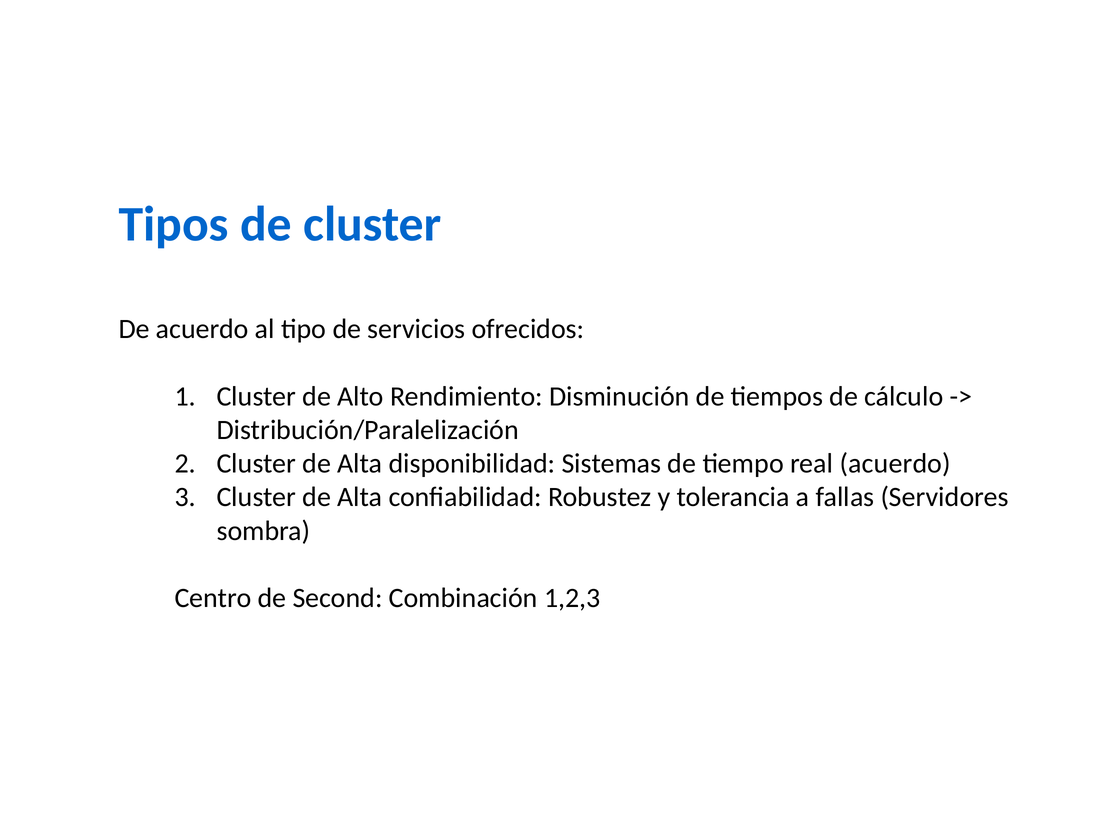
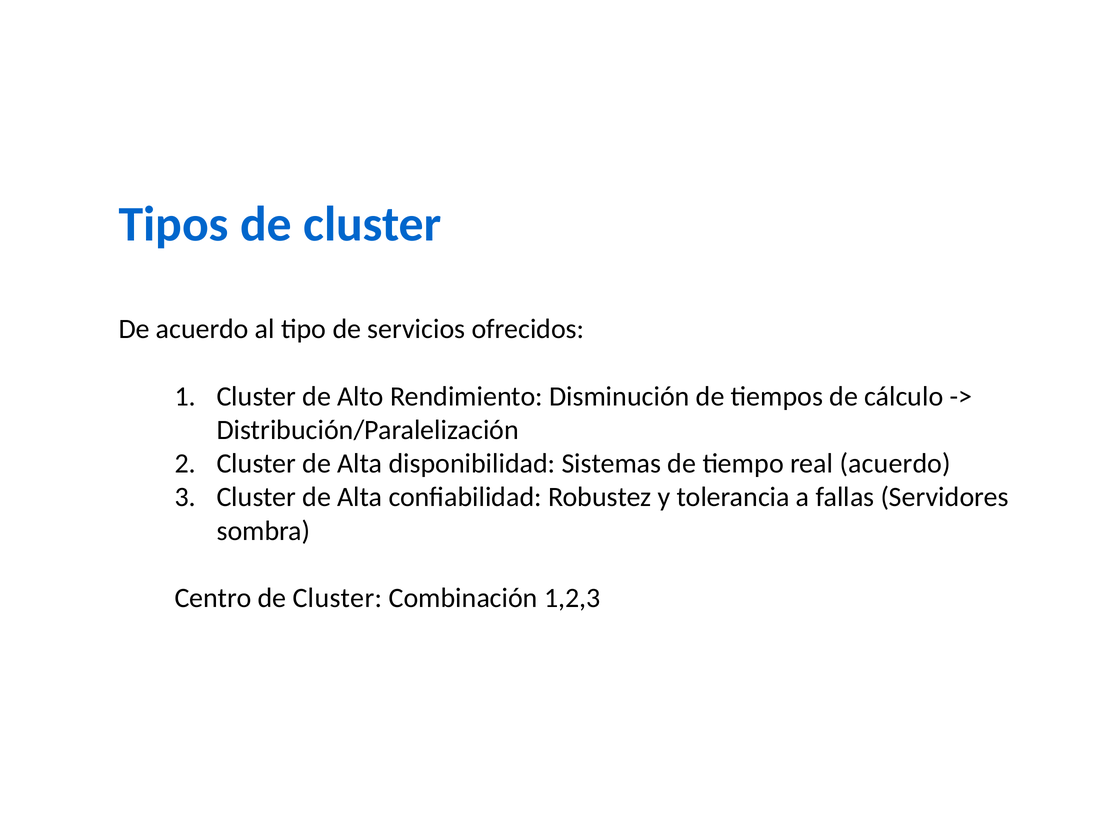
Centro de Second: Second -> Cluster
